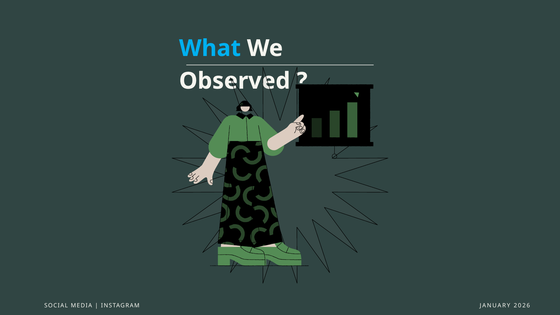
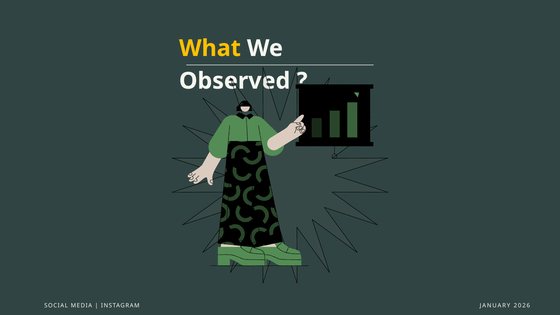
What colour: light blue -> yellow
